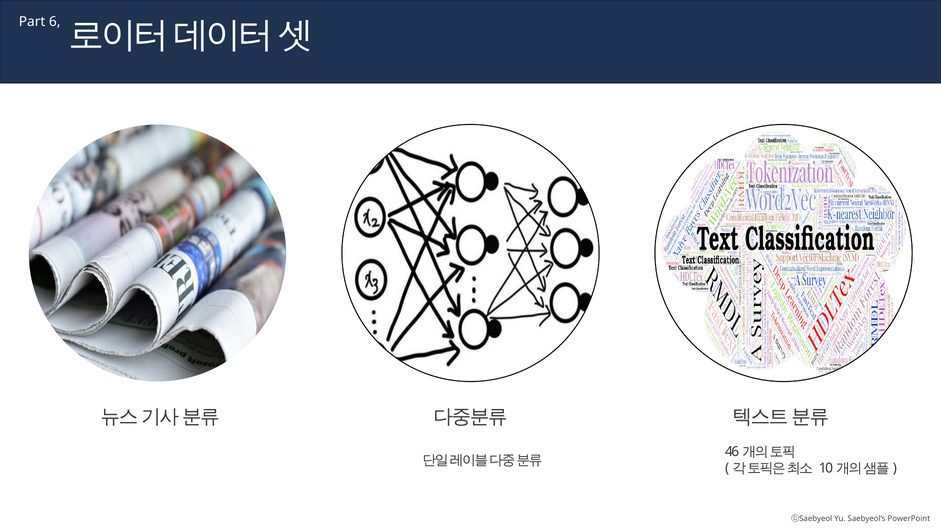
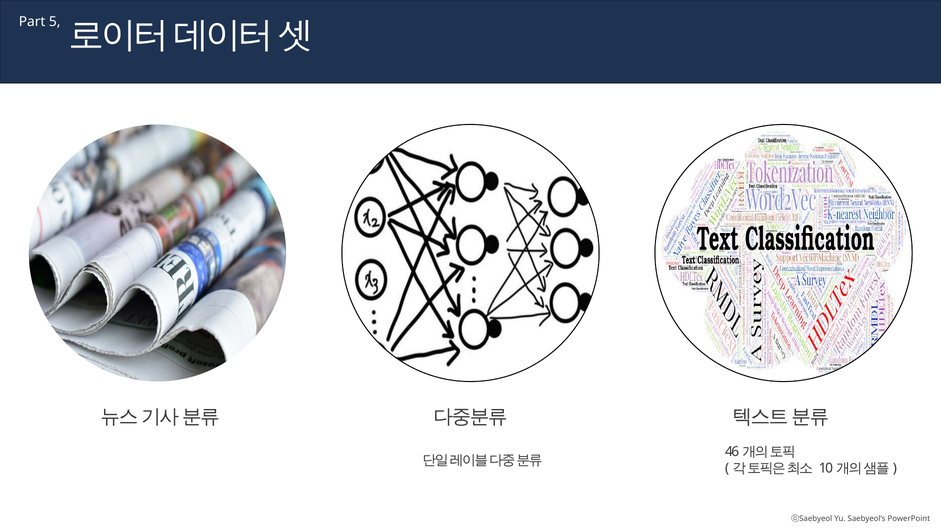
6: 6 -> 5
